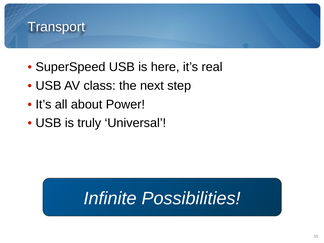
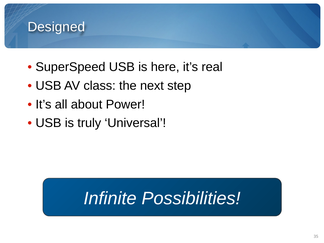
Transport: Transport -> Designed
